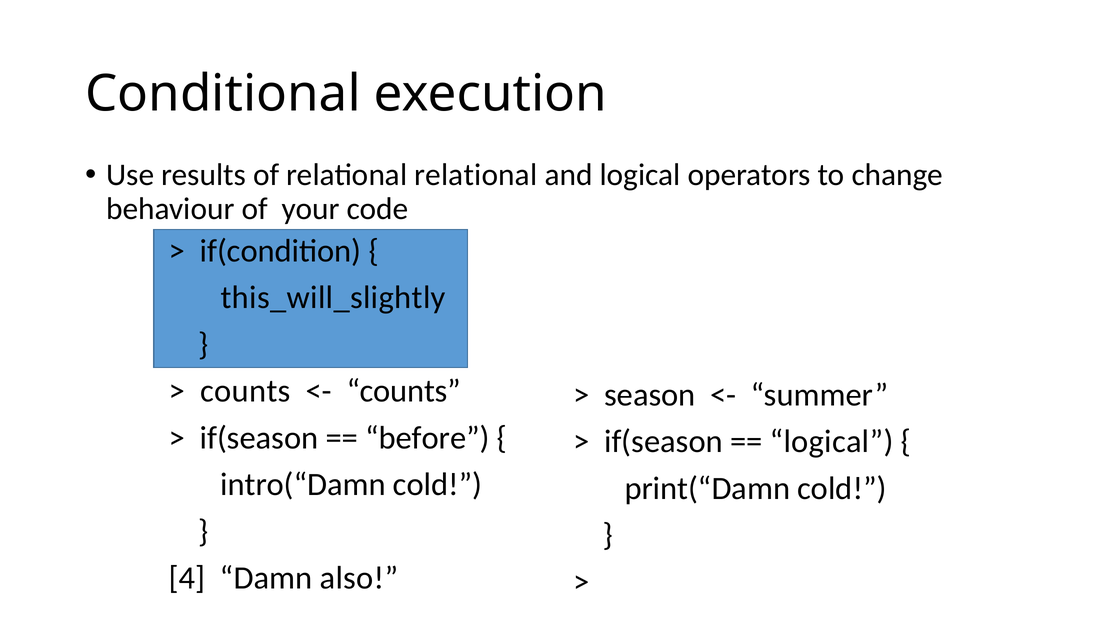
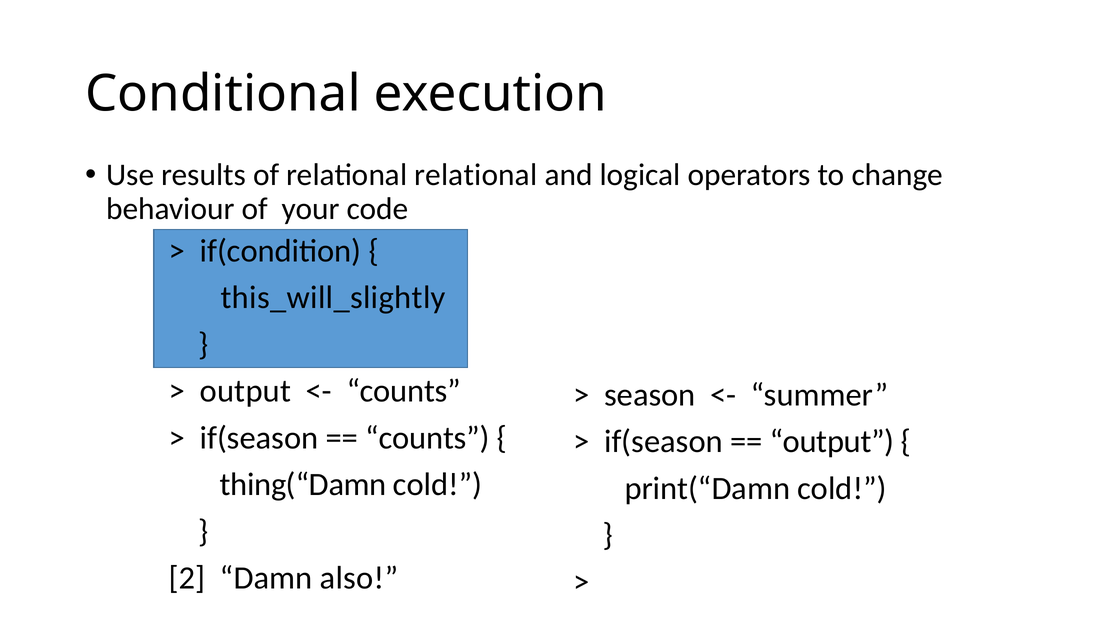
counts at (245, 391): counts -> output
before at (427, 438): before -> counts
logical at (832, 442): logical -> output
intro(“Damn: intro(“Damn -> thing(“Damn
4: 4 -> 2
